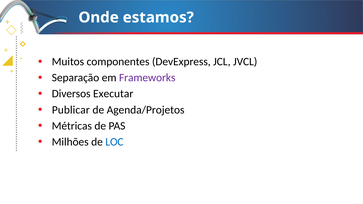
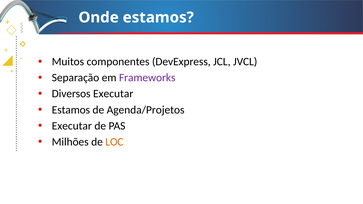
Publicar at (71, 110): Publicar -> Estamos
Métricas at (72, 126): Métricas -> Executar
LOC colour: blue -> orange
